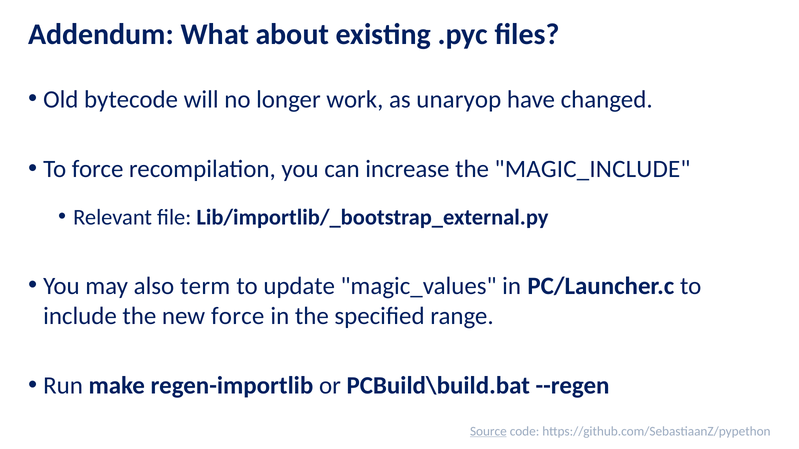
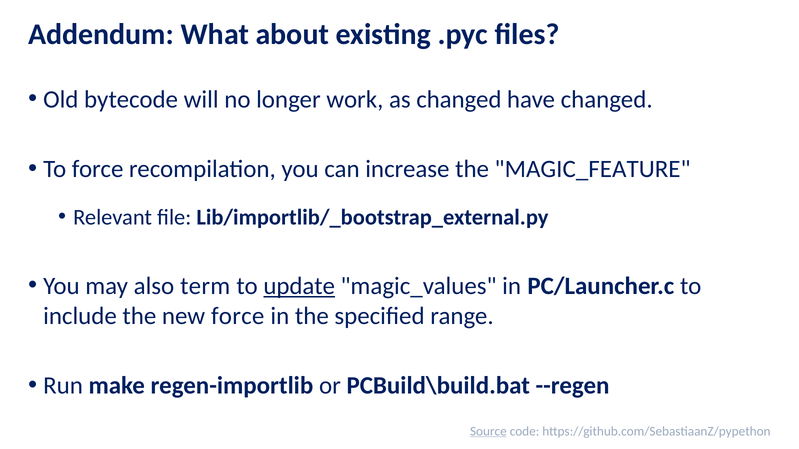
as unaryop: unaryop -> changed
MAGIC_INCLUDE: MAGIC_INCLUDE -> MAGIC_FEATURE
update underline: none -> present
